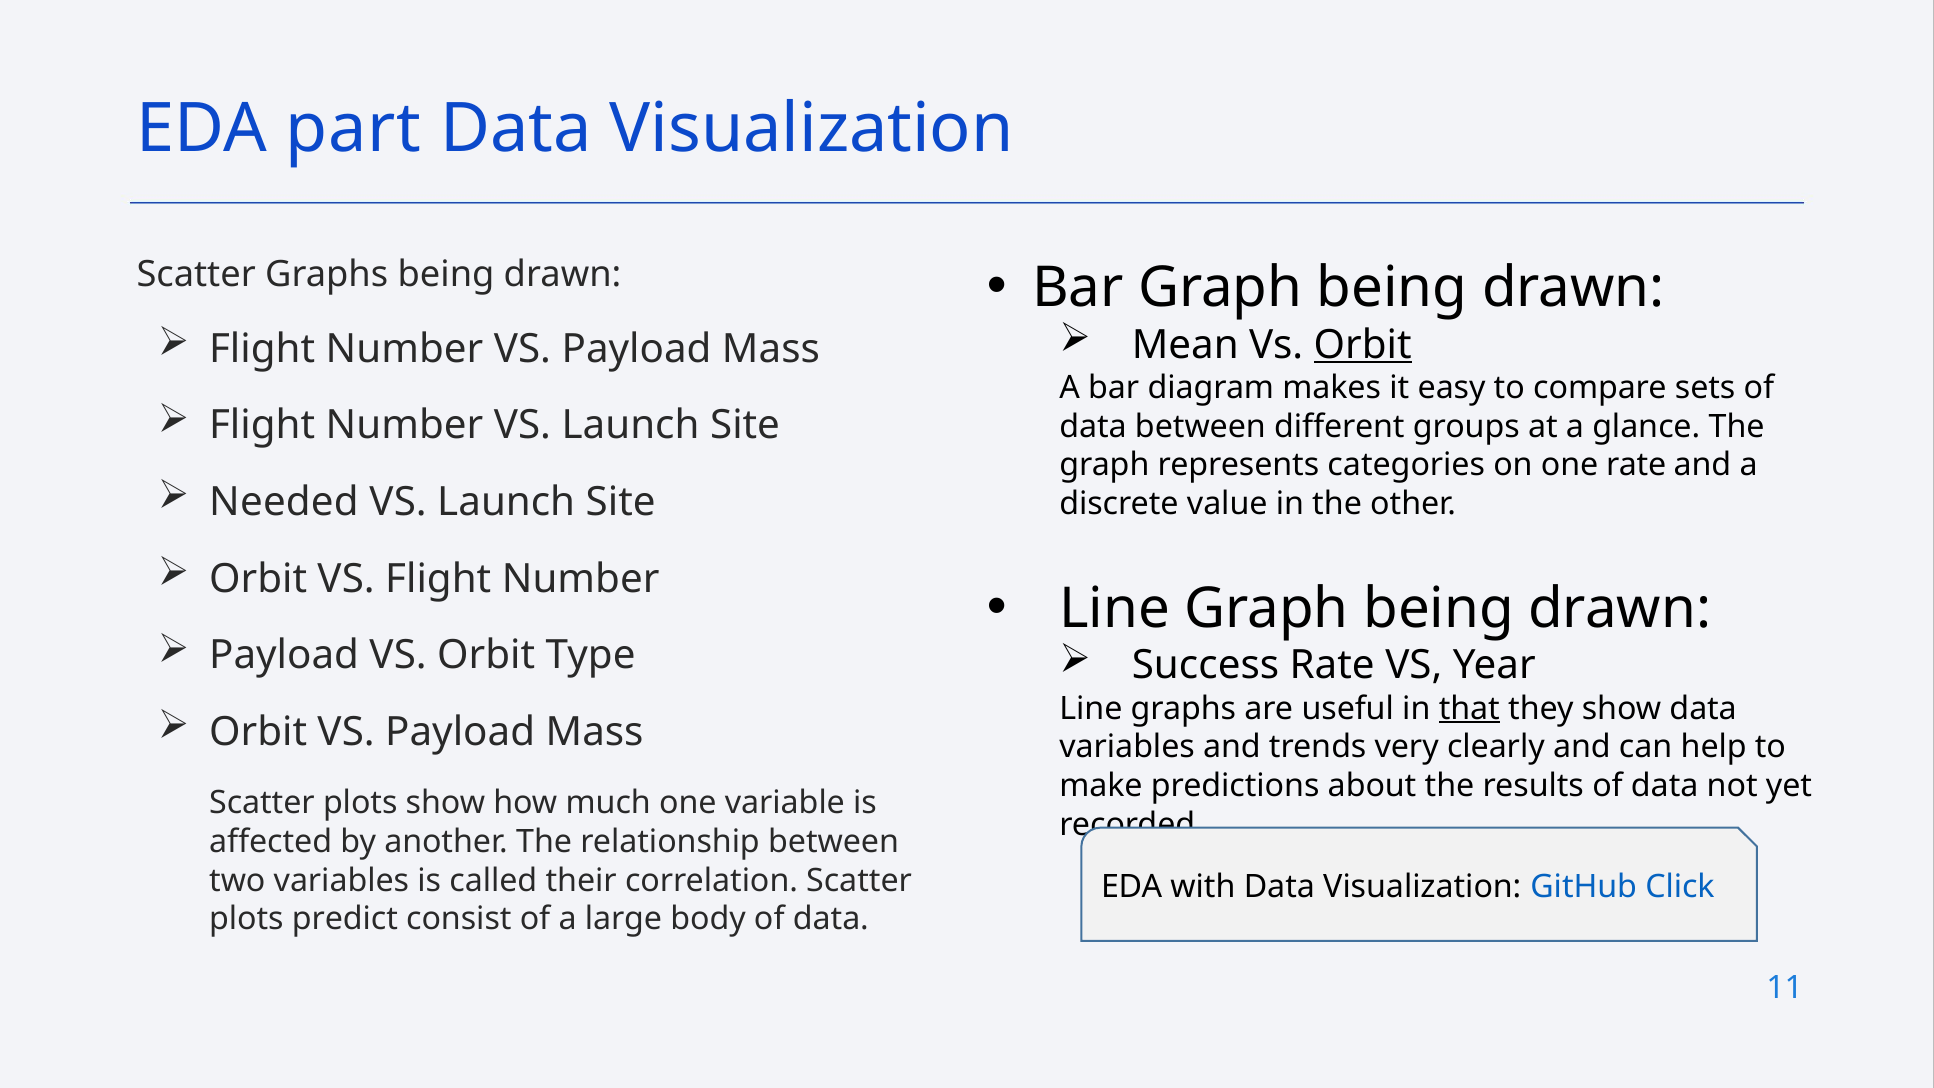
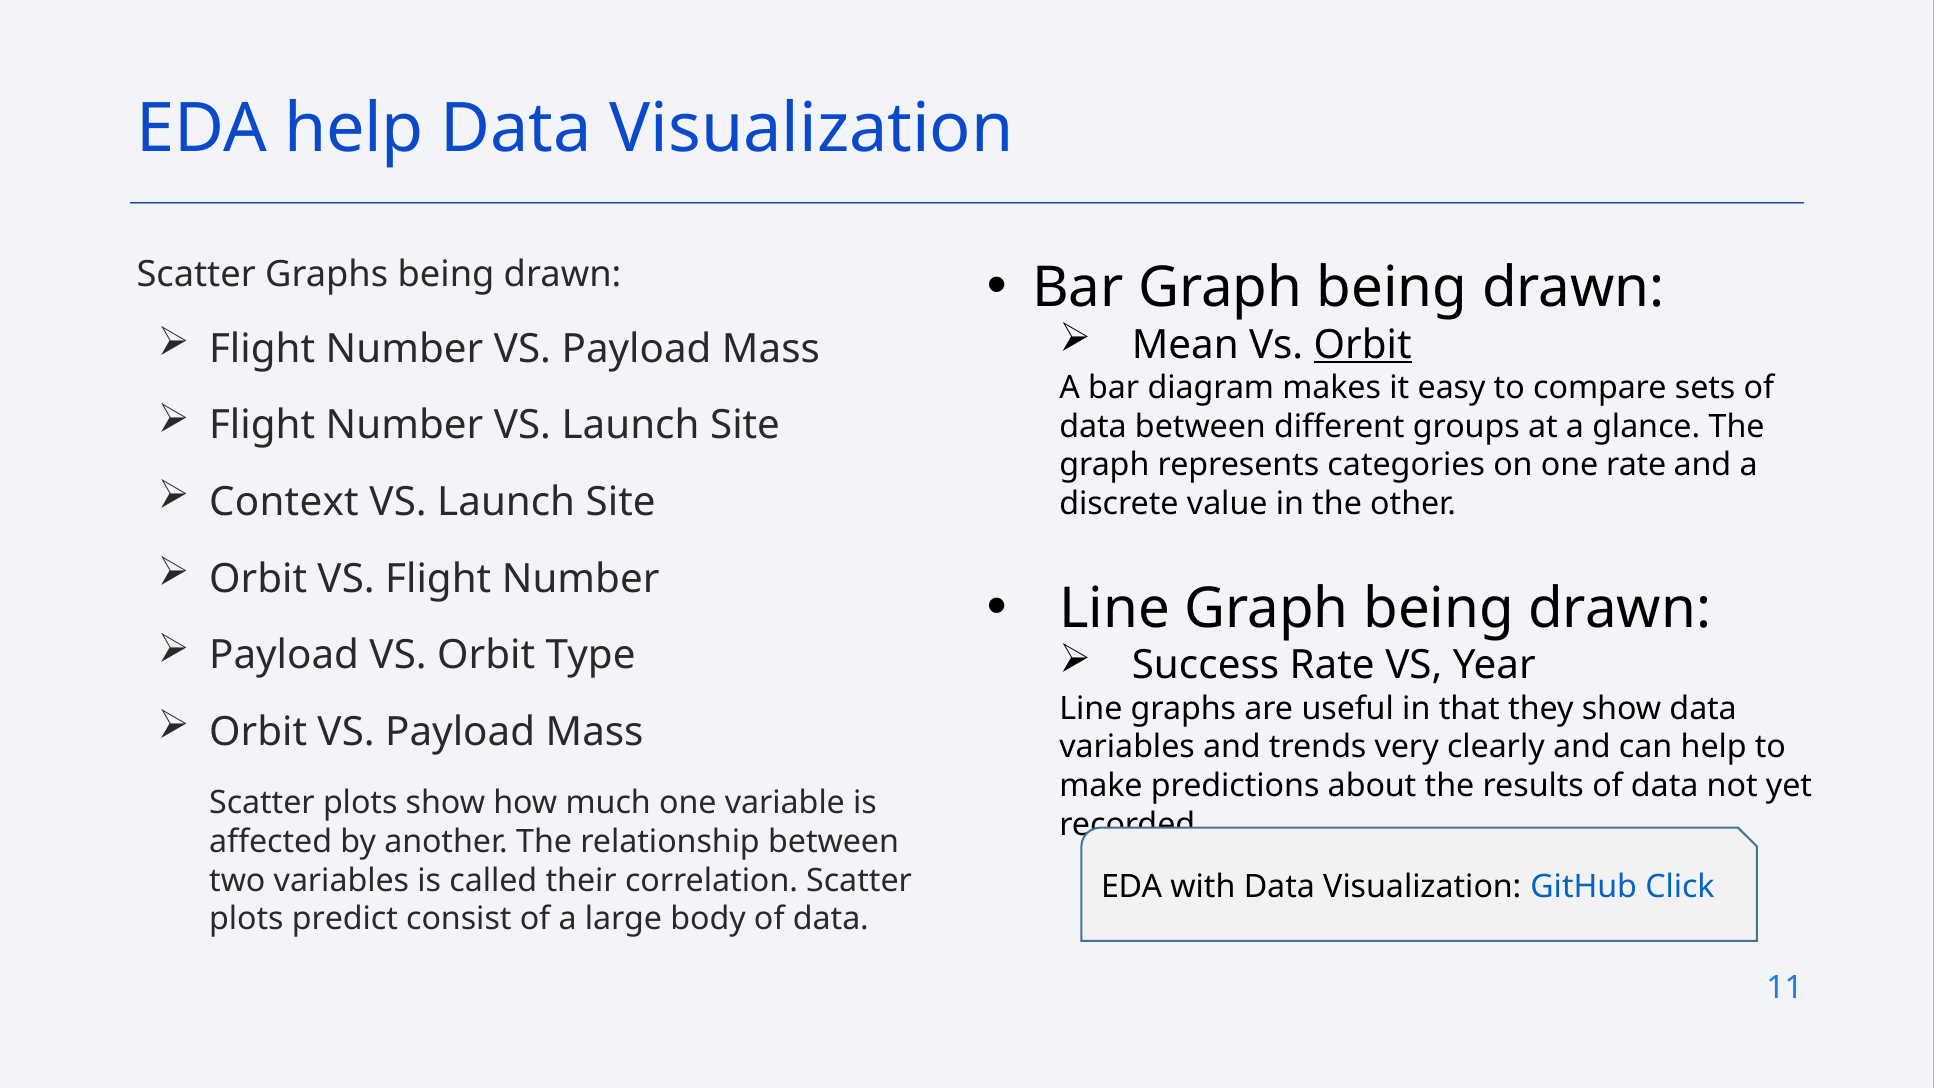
EDA part: part -> help
Needed: Needed -> Context
that underline: present -> none
